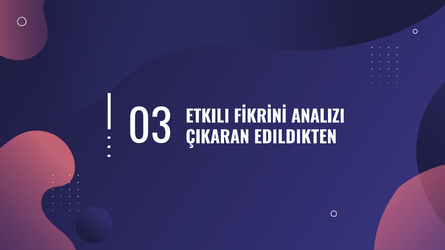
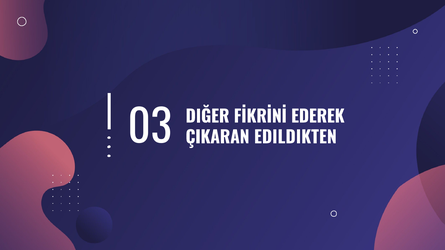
ETKILI: ETKILI -> DIĞER
ANALIZI: ANALIZI -> EDEREK
